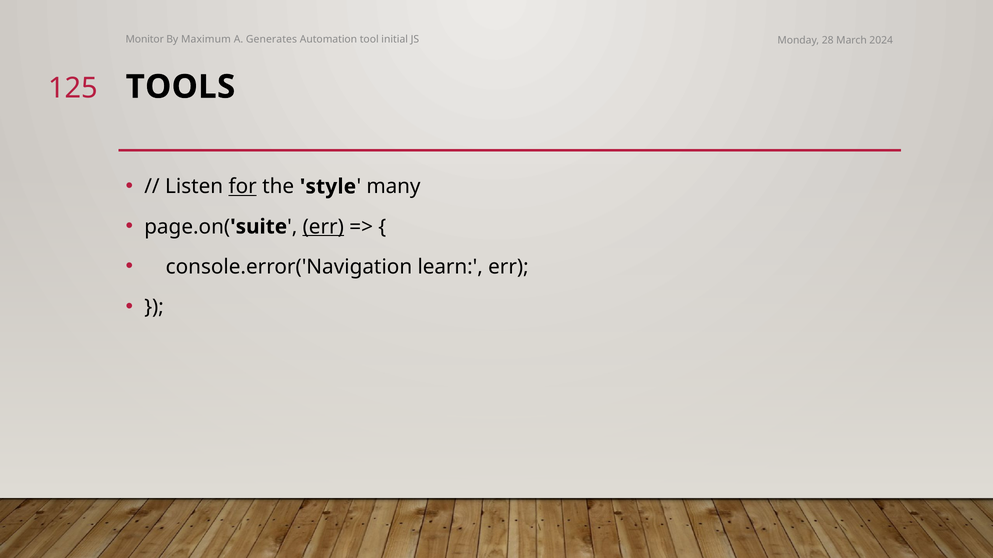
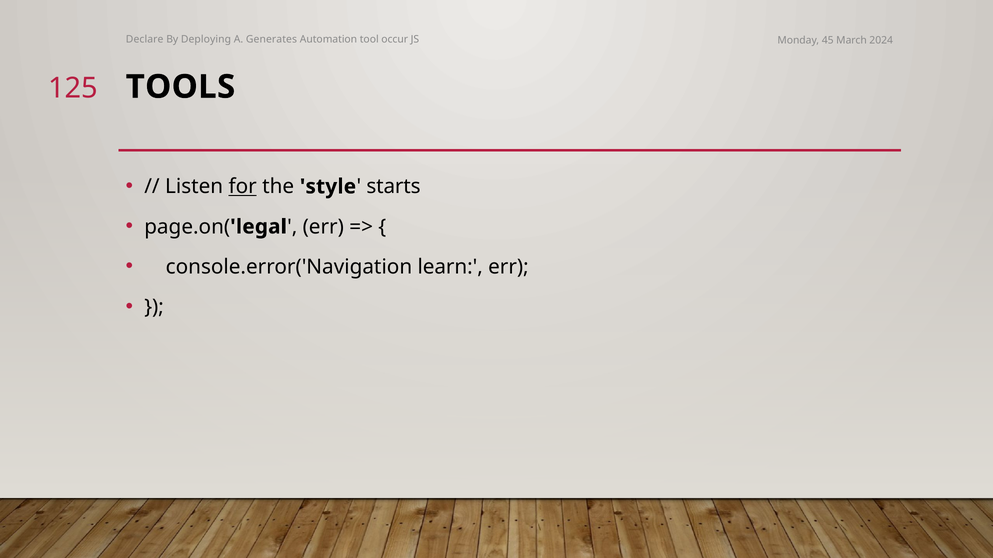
Monitor: Monitor -> Declare
Maximum: Maximum -> Deploying
initial: initial -> occur
28: 28 -> 45
many: many -> starts
suite: suite -> legal
err at (323, 227) underline: present -> none
